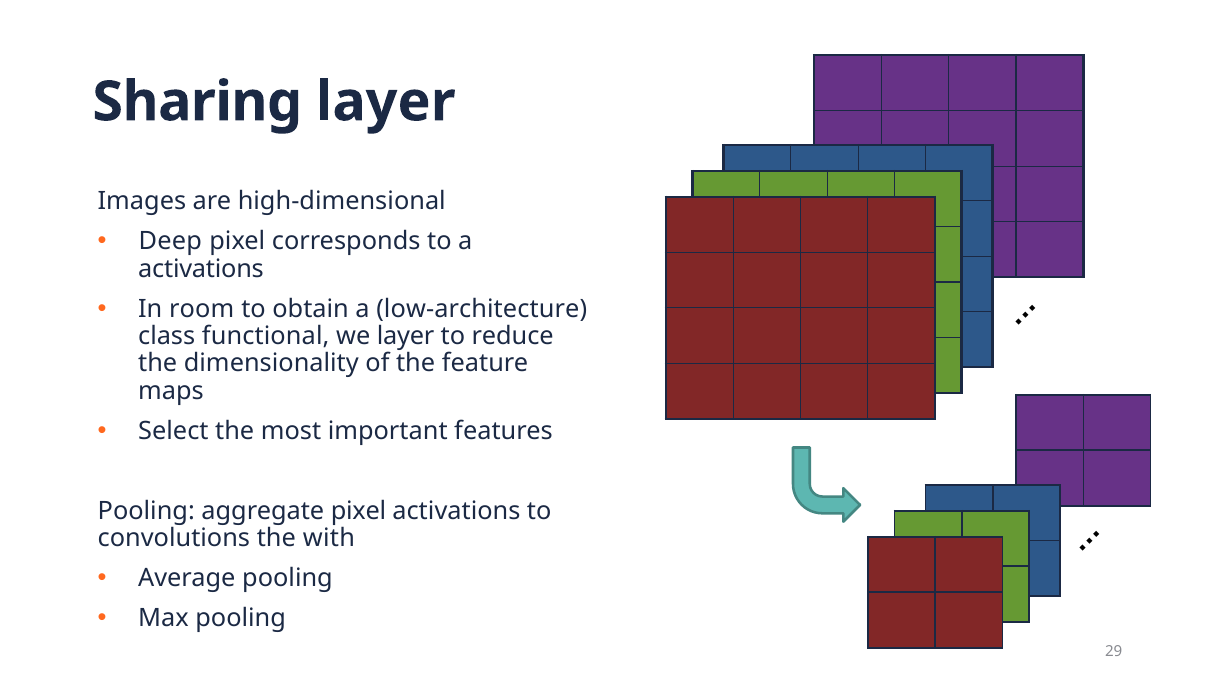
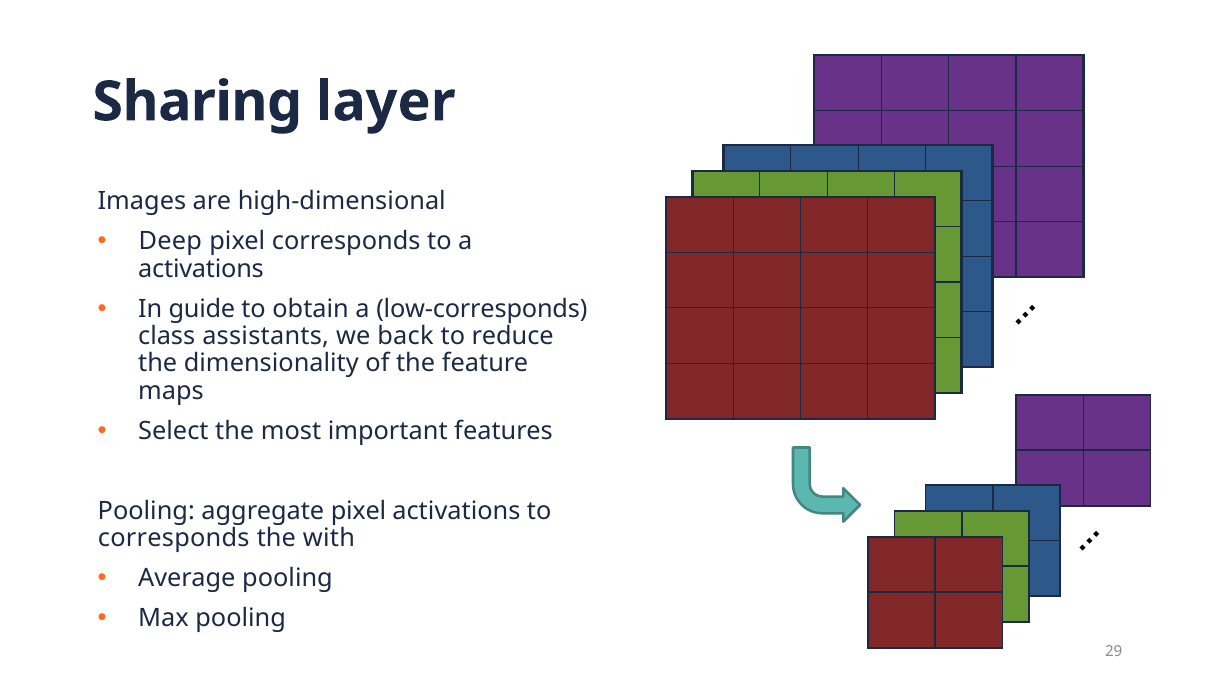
room: room -> guide
low-architecture: low-architecture -> low-corresponds
functional: functional -> assistants
we layer: layer -> back
convolutions at (174, 538): convolutions -> corresponds
